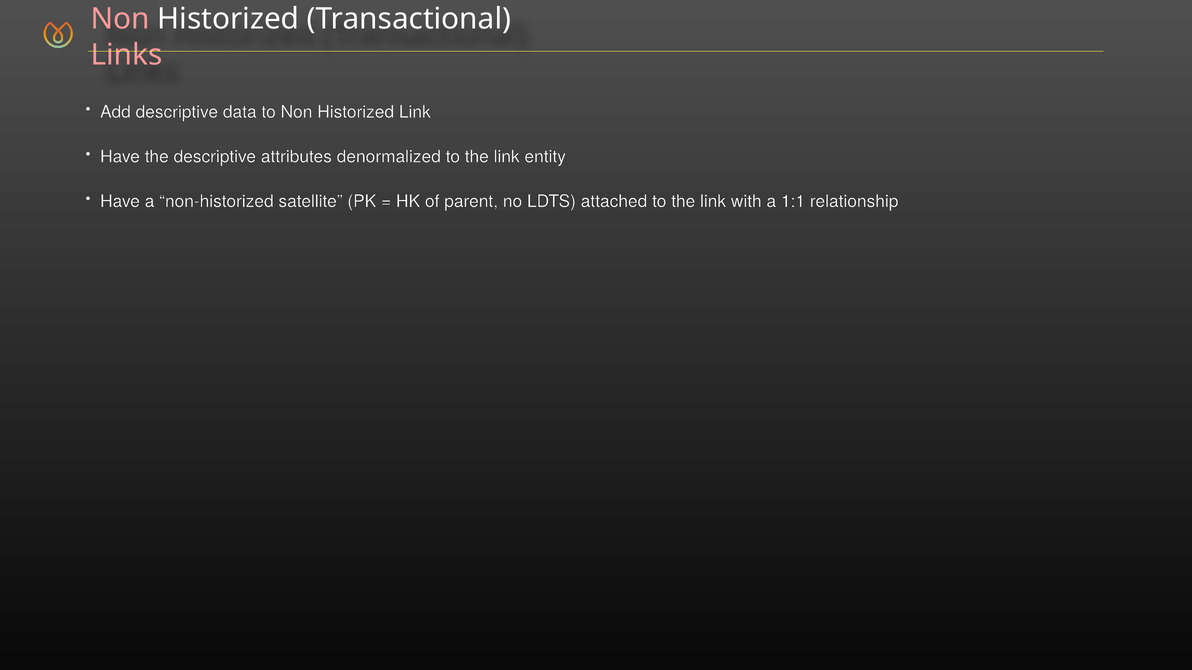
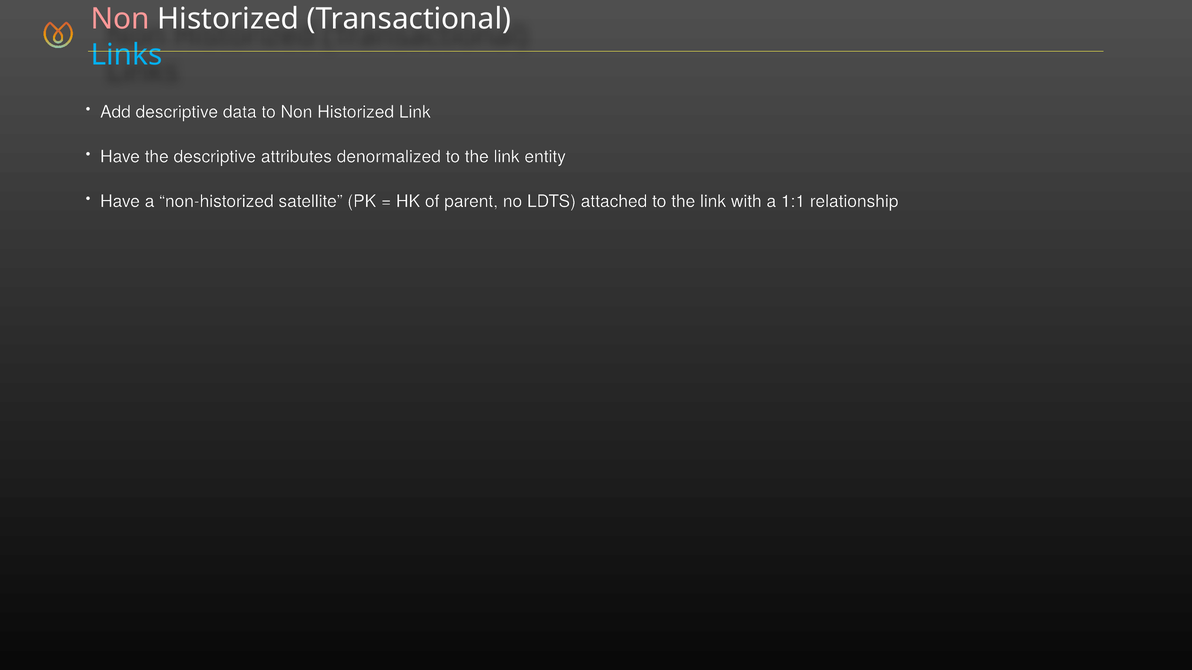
Links colour: pink -> light blue
